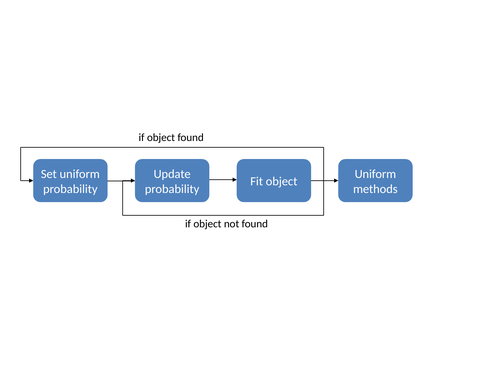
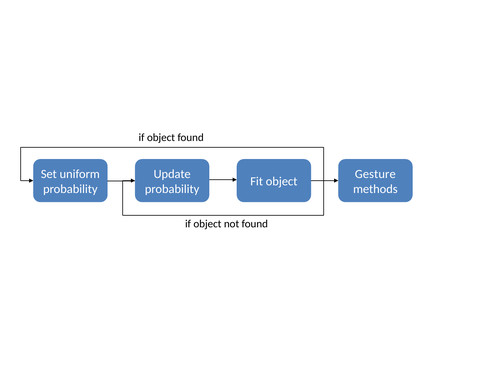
Uniform at (375, 174): Uniform -> Gesture
